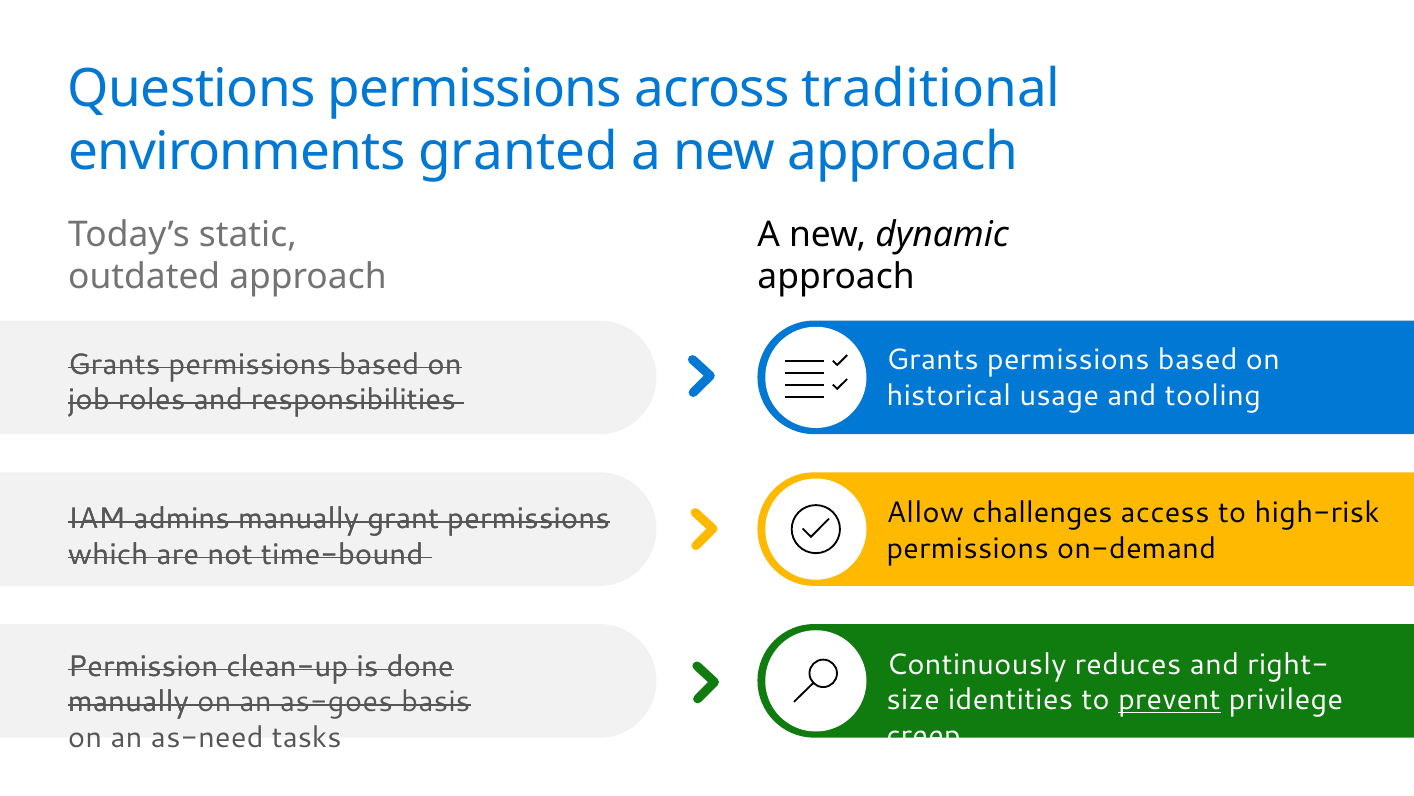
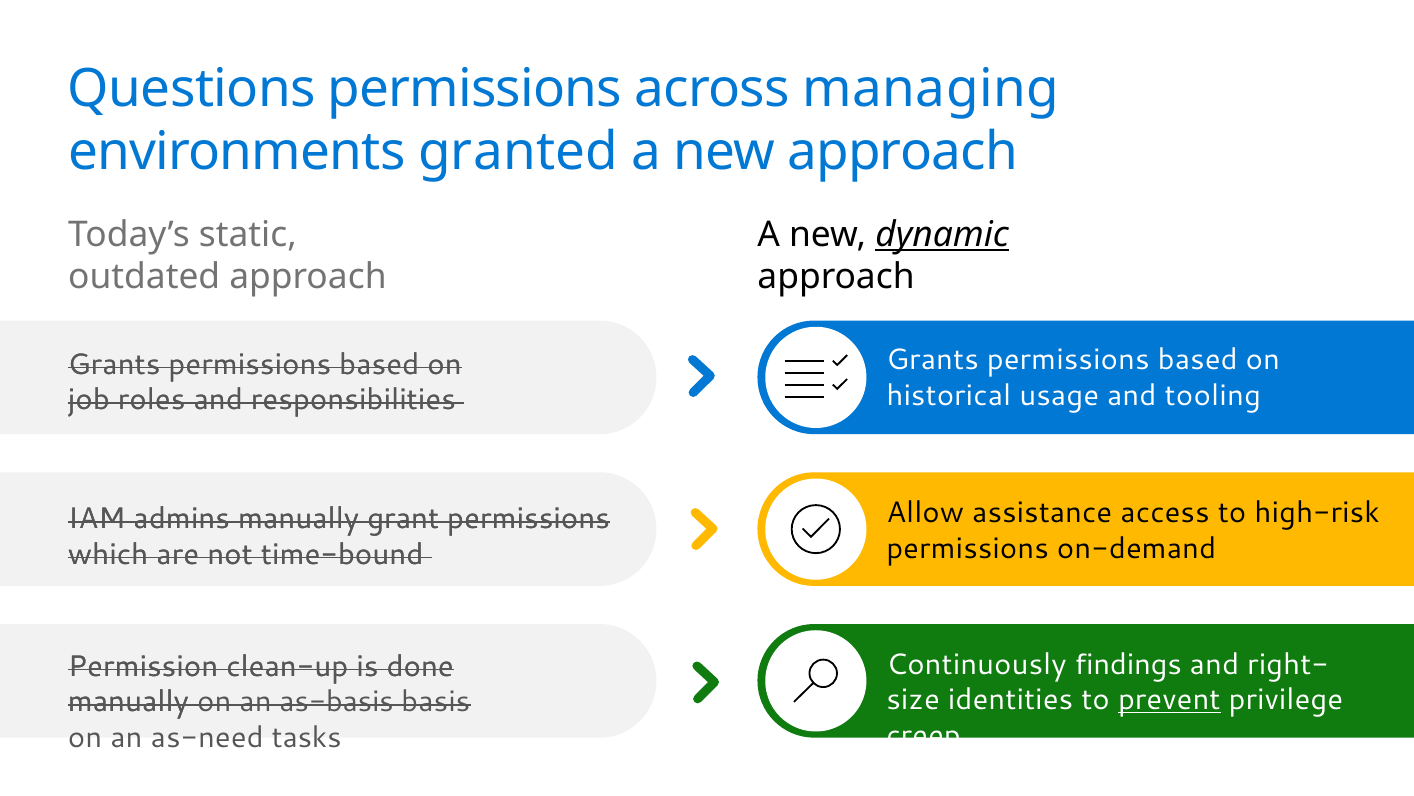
traditional: traditional -> managing
dynamic underline: none -> present
challenges: challenges -> assistance
reduces: reduces -> findings
as-goes: as-goes -> as-basis
